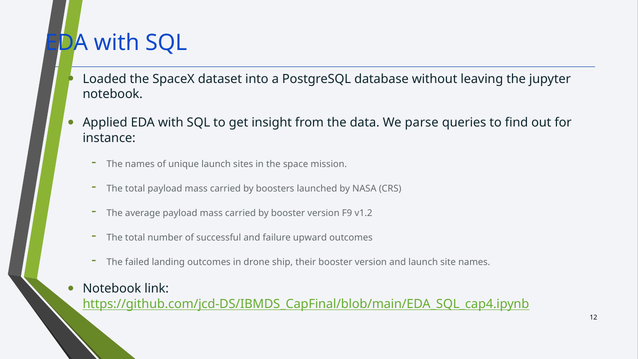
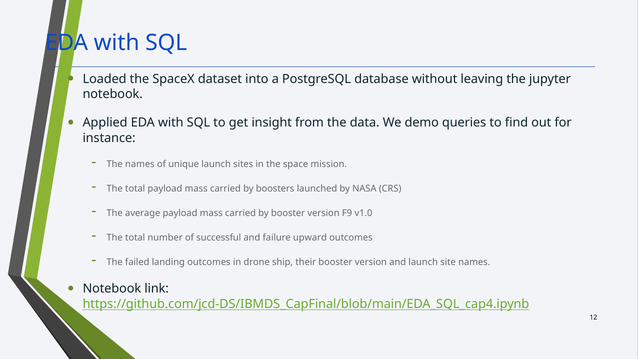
parse: parse -> demo
v1.2: v1.2 -> v1.0
